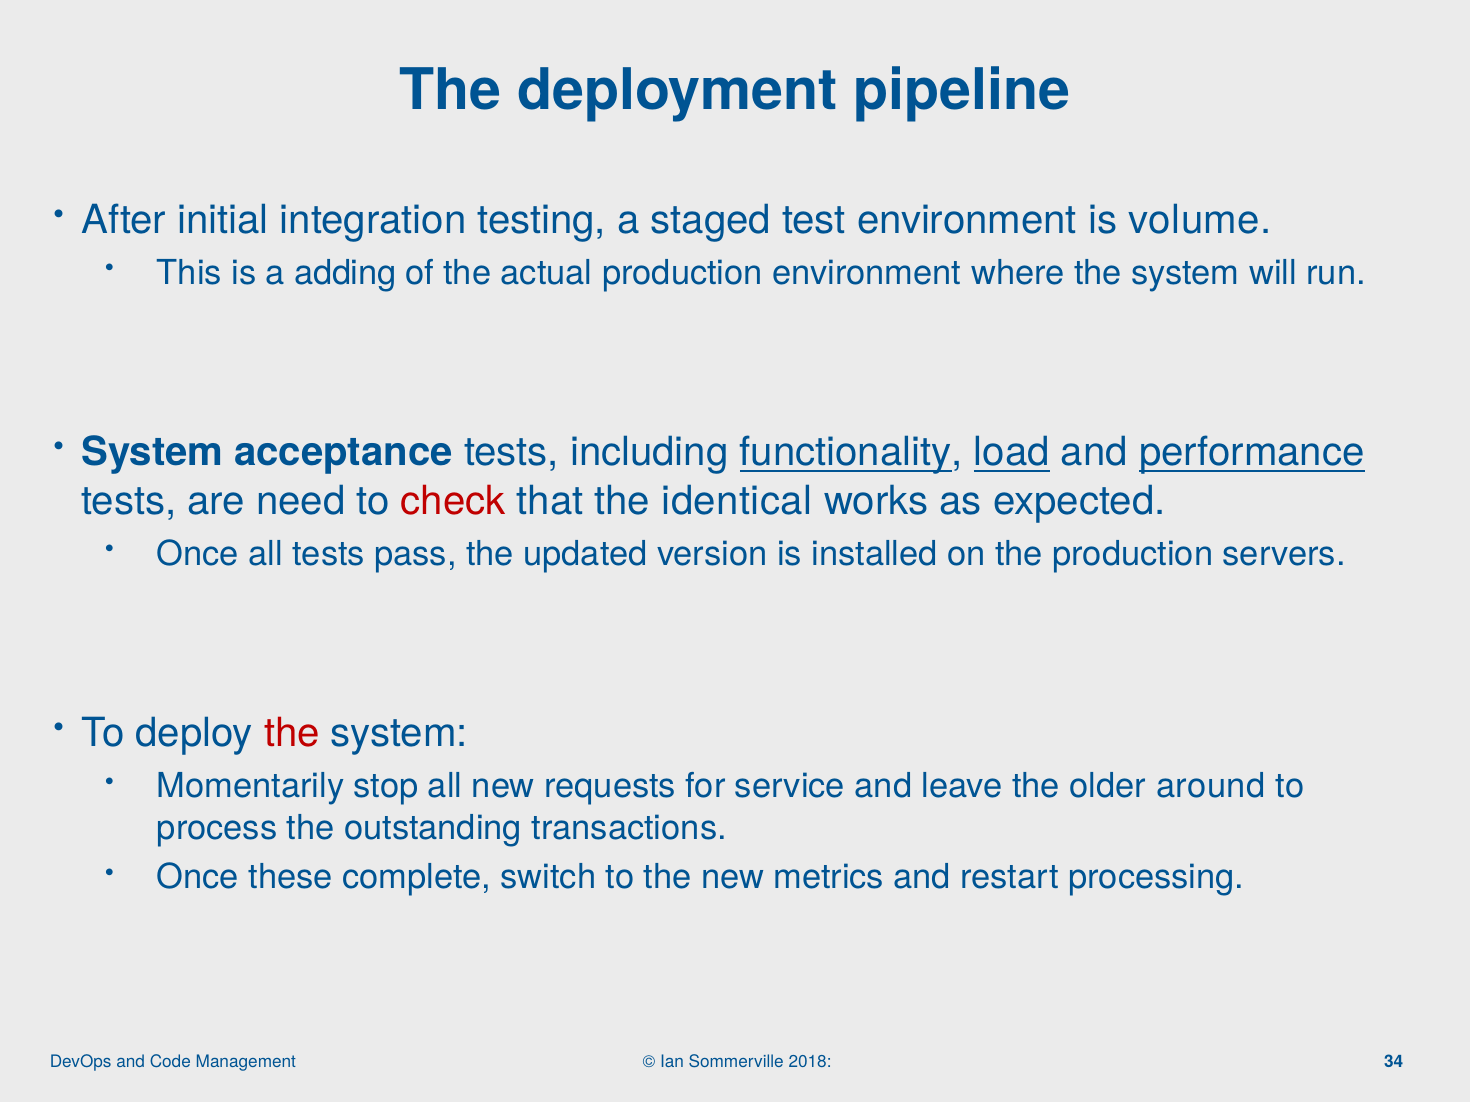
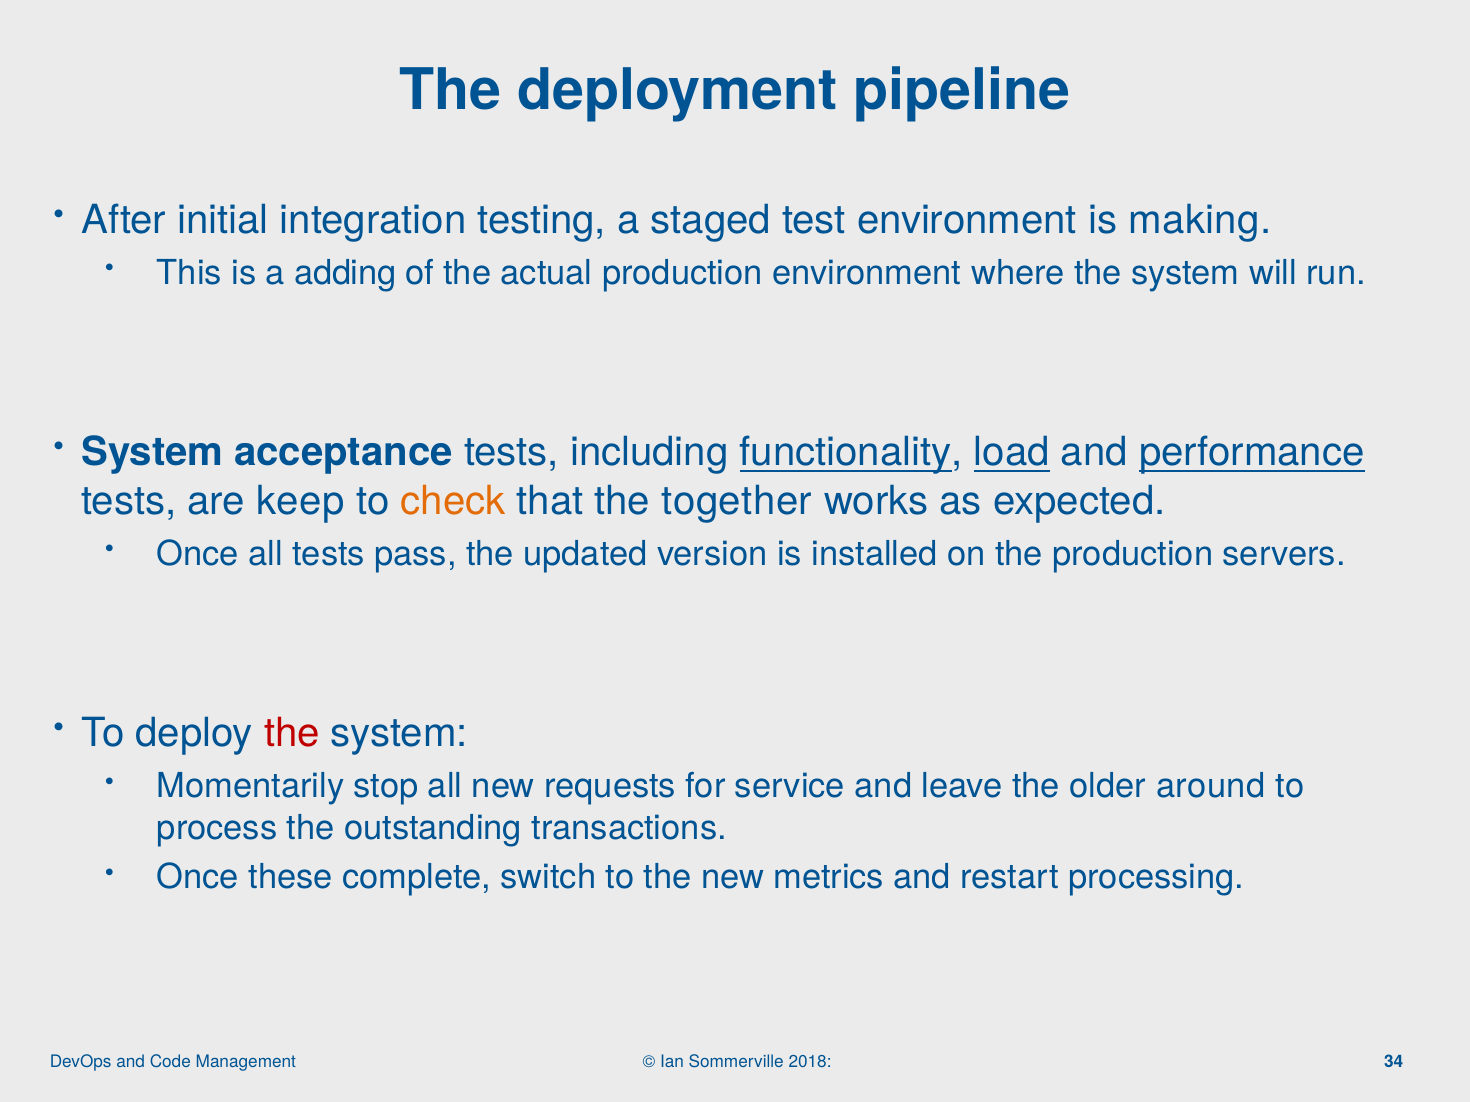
volume: volume -> making
need: need -> keep
check colour: red -> orange
identical: identical -> together
